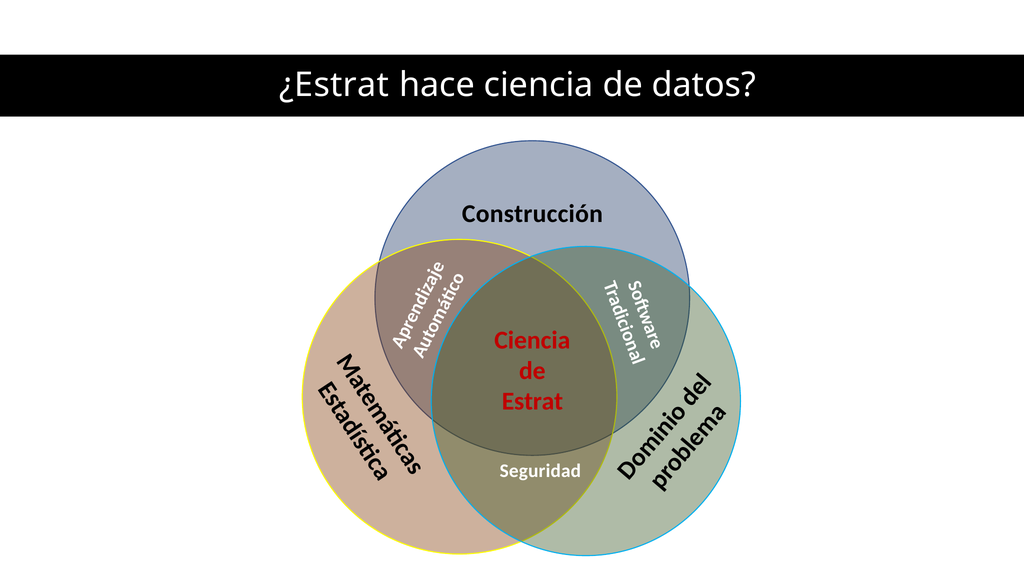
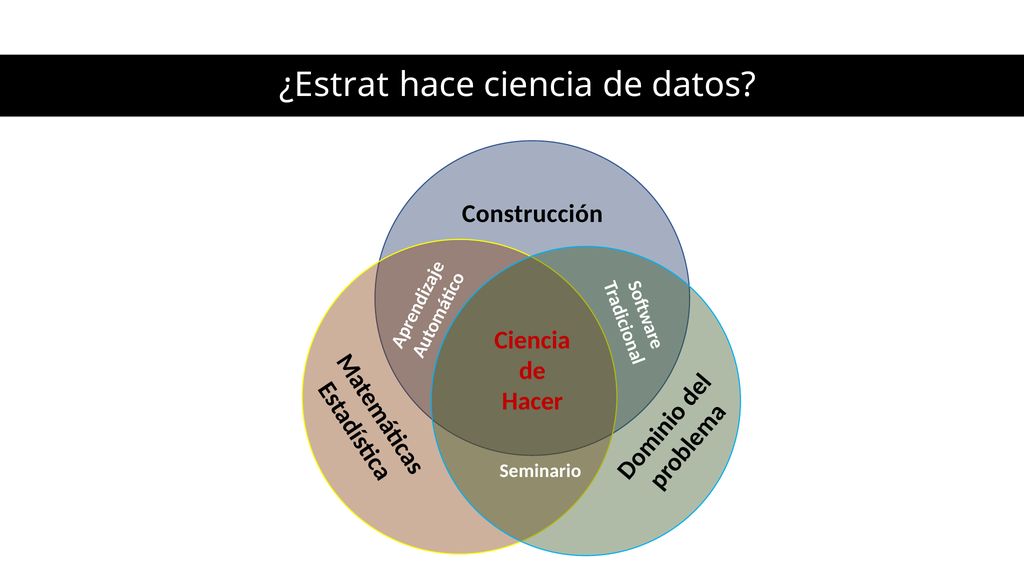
Estrat: Estrat -> Hacer
Seguridad: Seguridad -> Seminario
